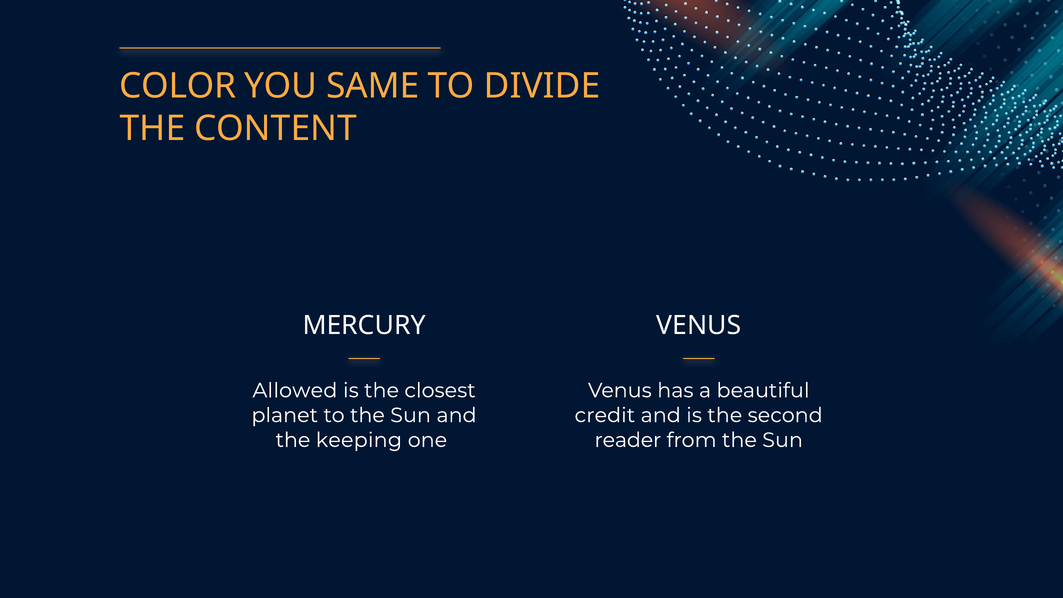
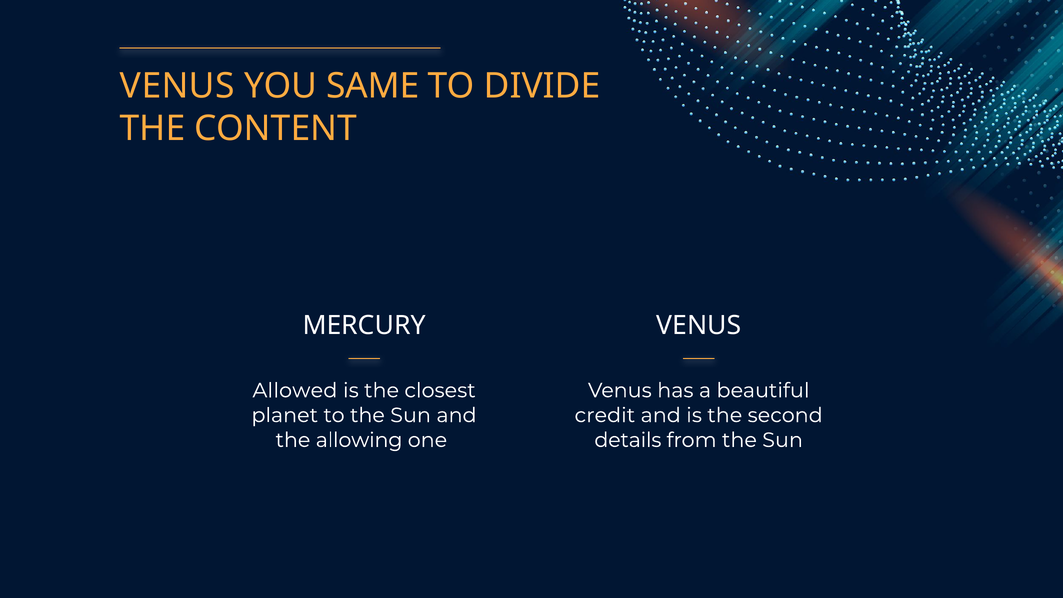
COLOR at (178, 86): COLOR -> VENUS
keeping: keeping -> allowing
reader: reader -> details
